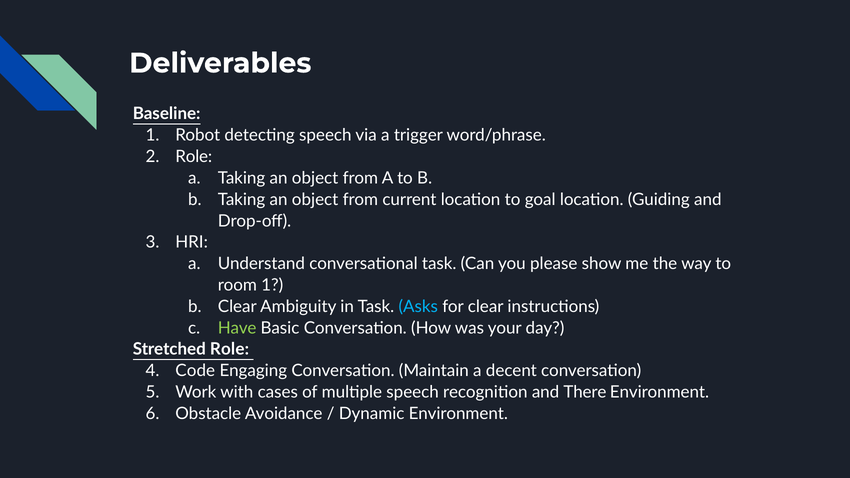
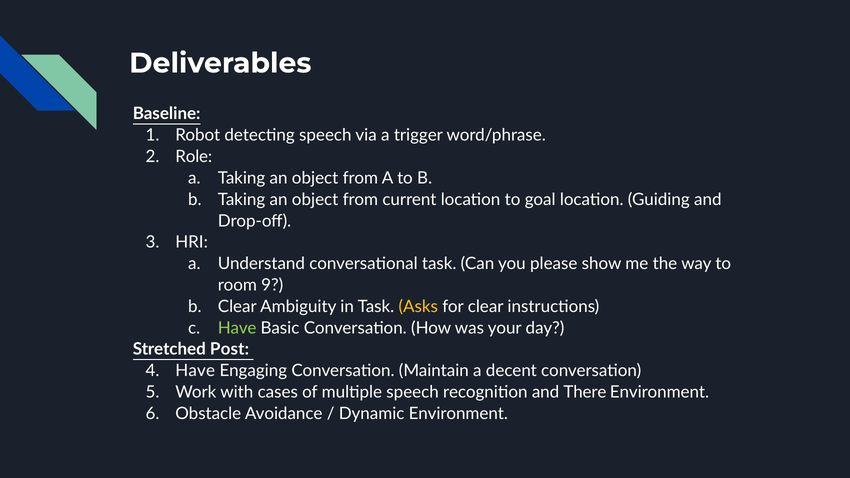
room 1: 1 -> 9
Asks colour: light blue -> yellow
Stretched Role: Role -> Post
Code at (195, 371): Code -> Have
